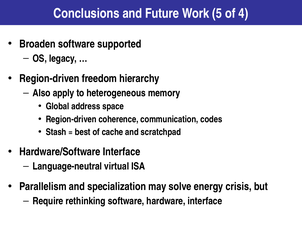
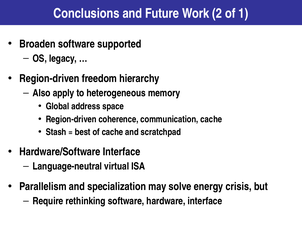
5: 5 -> 2
4: 4 -> 1
communication codes: codes -> cache
